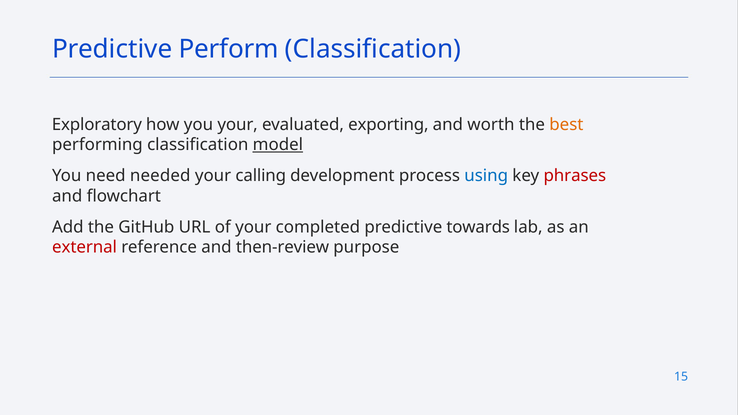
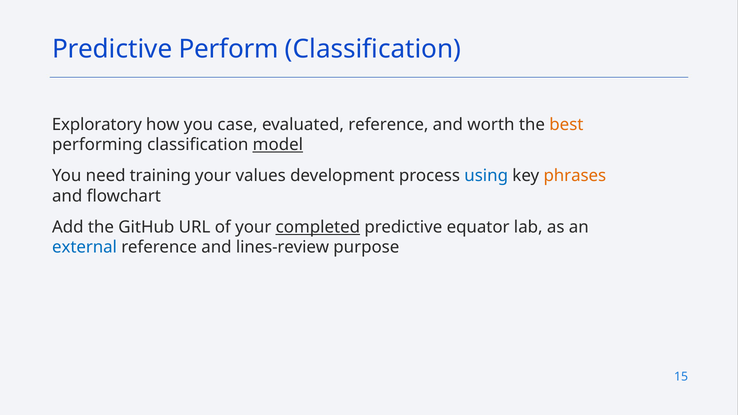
you your: your -> case
evaluated exporting: exporting -> reference
needed: needed -> training
calling: calling -> values
phrases colour: red -> orange
completed underline: none -> present
towards: towards -> equator
external colour: red -> blue
then-review: then-review -> lines-review
